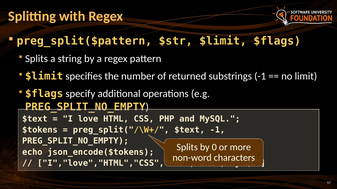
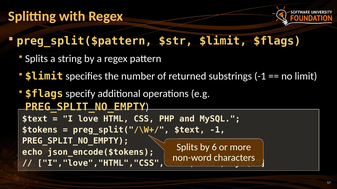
0: 0 -> 6
